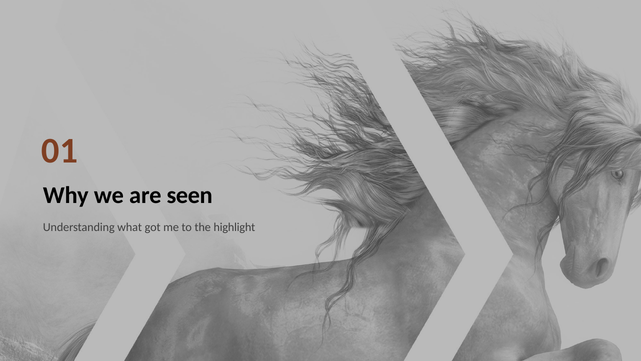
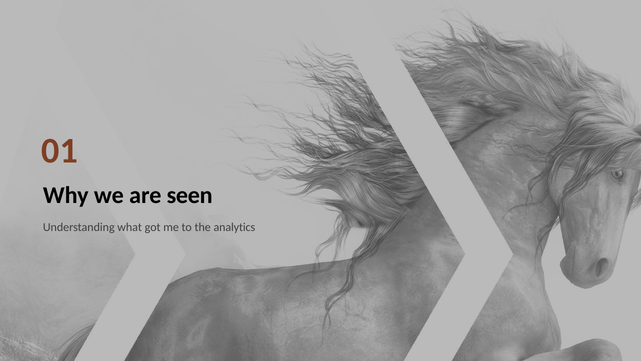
highlight: highlight -> analytics
